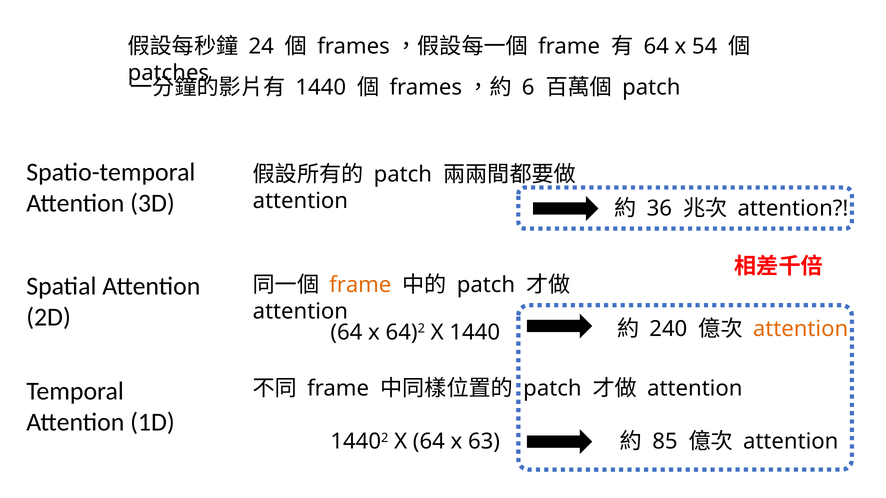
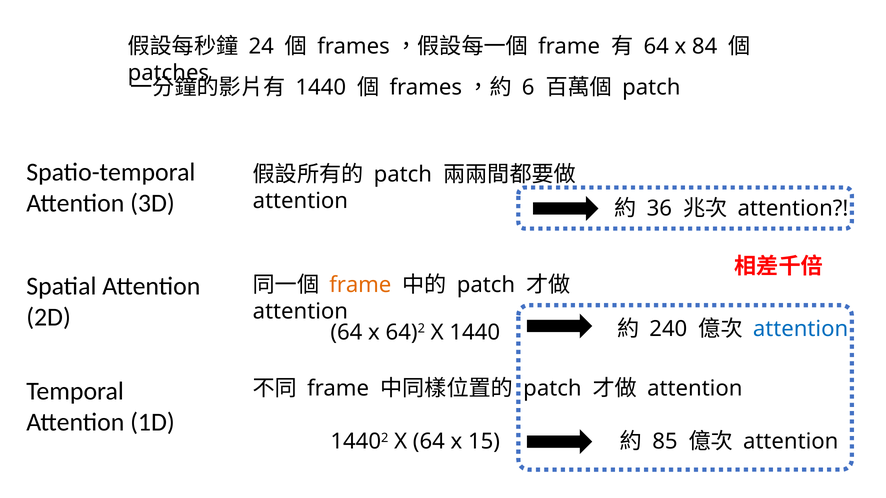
54: 54 -> 84
attention at (801, 329) colour: orange -> blue
63: 63 -> 15
